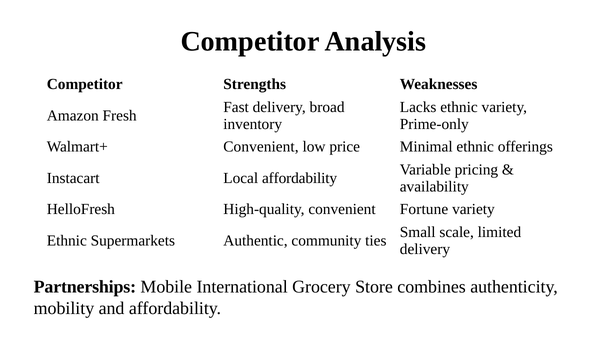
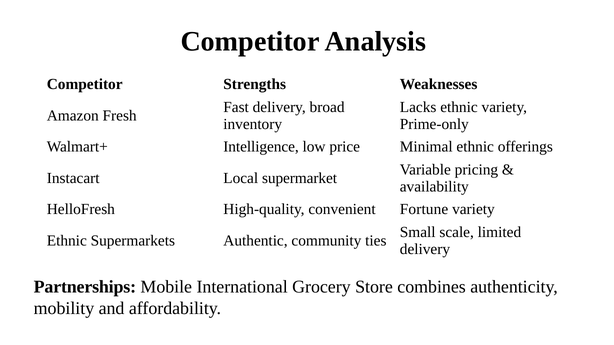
Walmart+ Convenient: Convenient -> Intelligence
Local affordability: affordability -> supermarket
